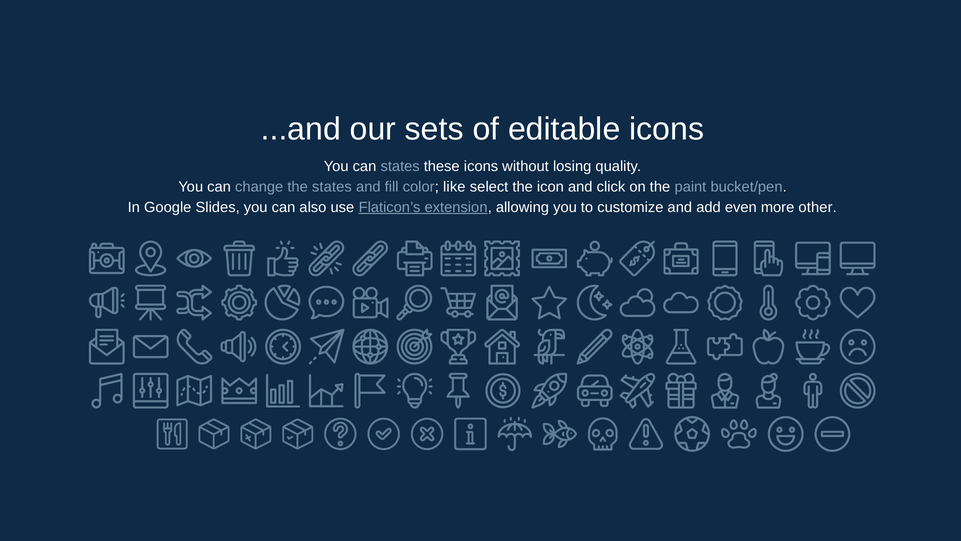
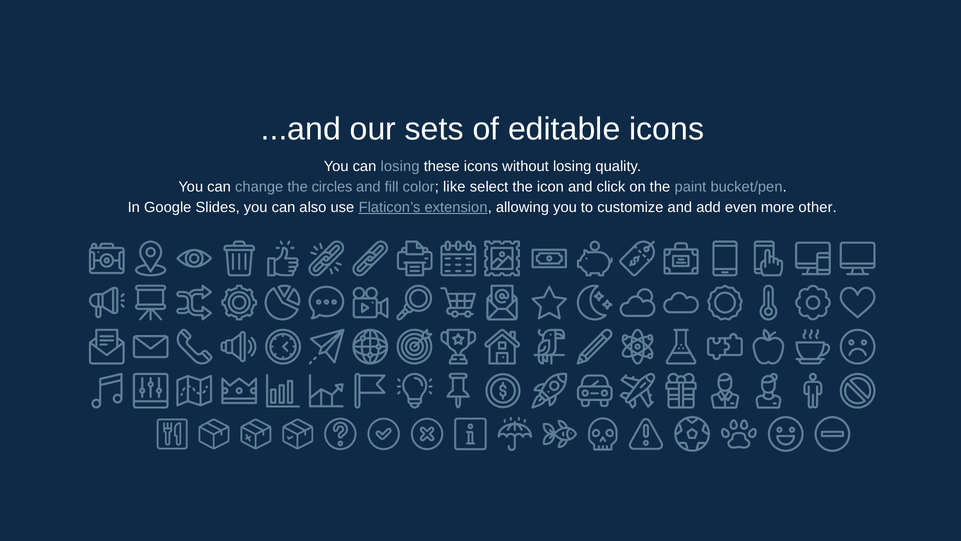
can states: states -> losing
the states: states -> circles
